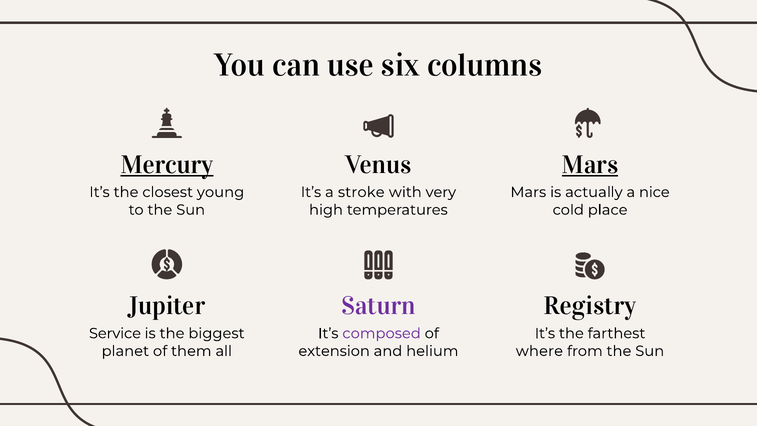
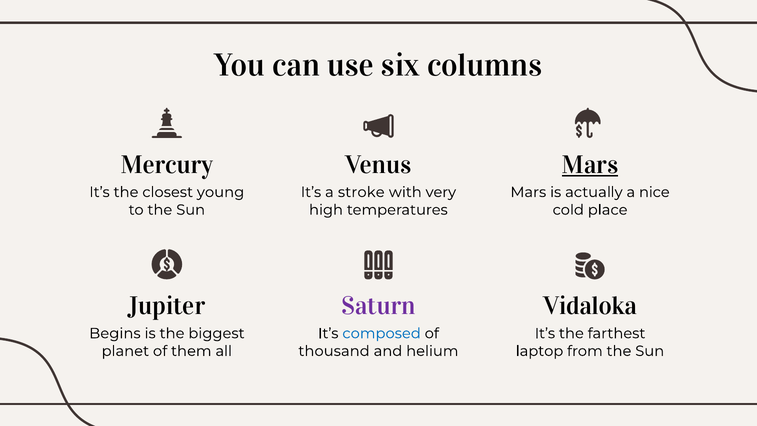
Mercury underline: present -> none
Registry: Registry -> Vidaloka
Service: Service -> Begins
composed colour: purple -> blue
extension: extension -> thousand
where: where -> laptop
